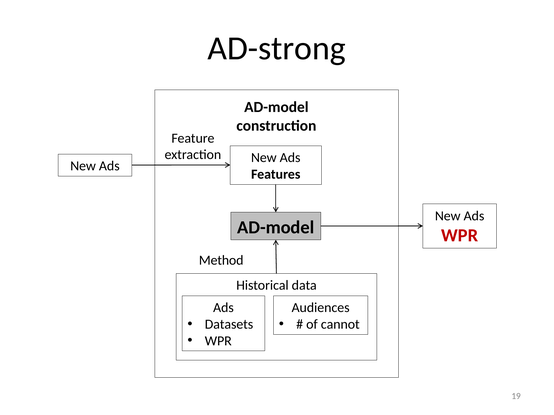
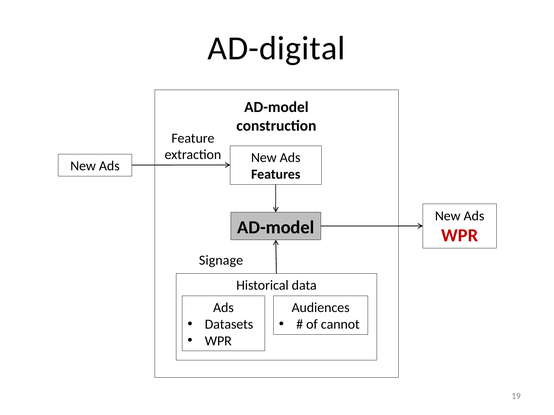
AD-strong: AD-strong -> AD-digital
Method: Method -> Signage
